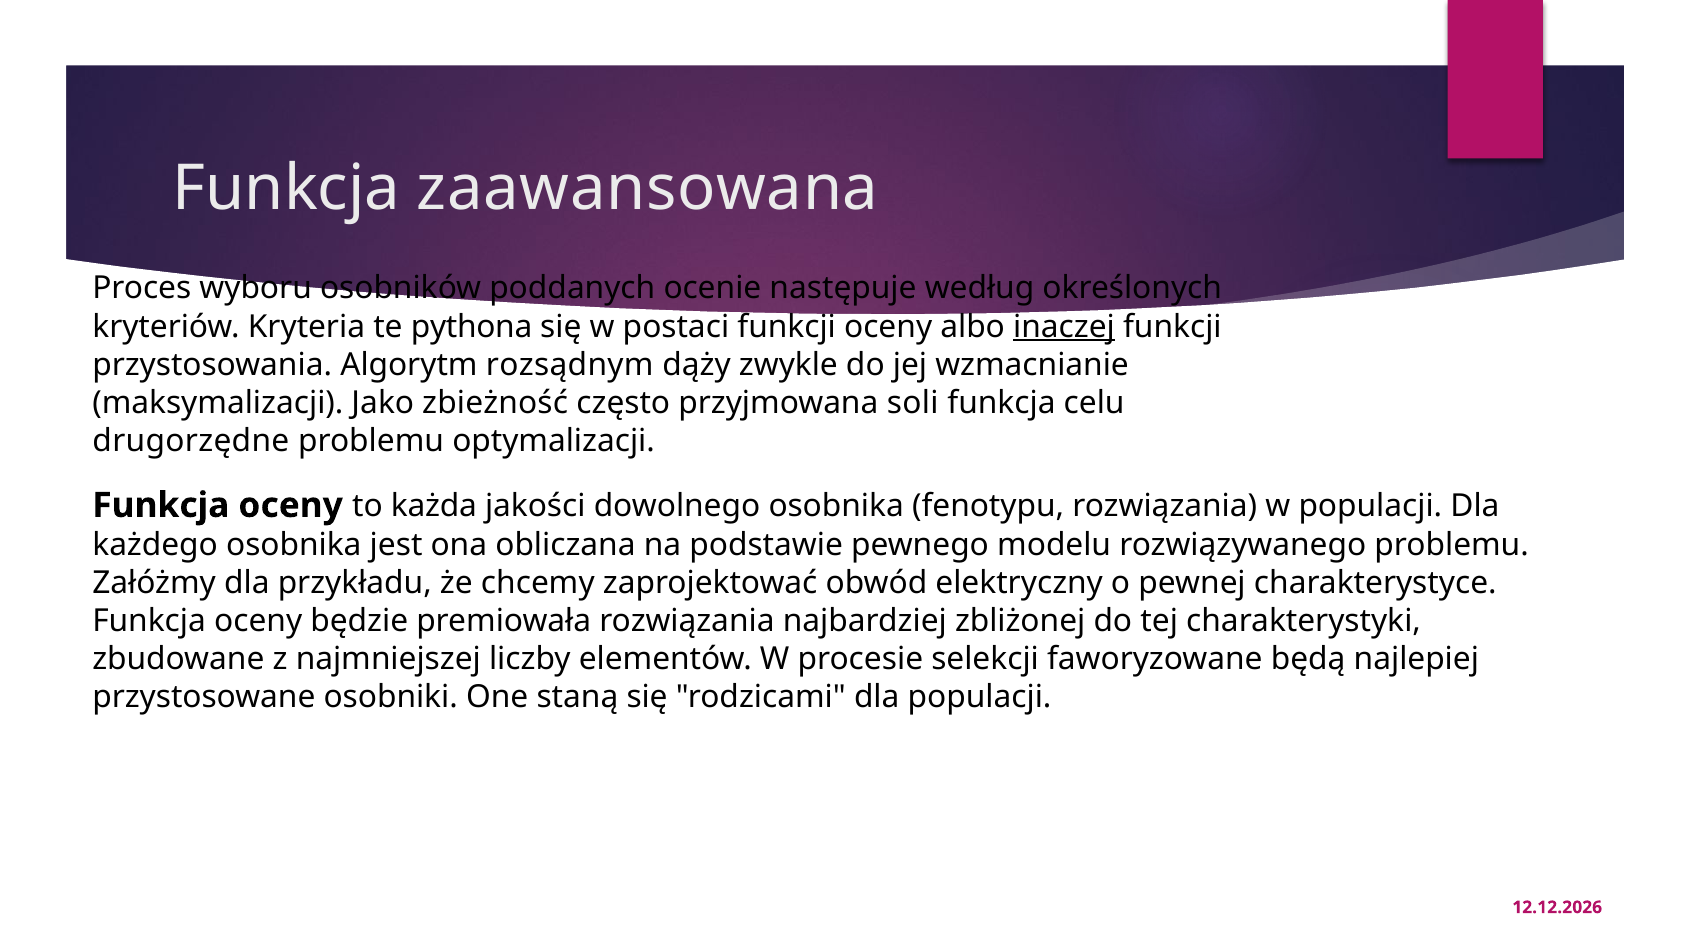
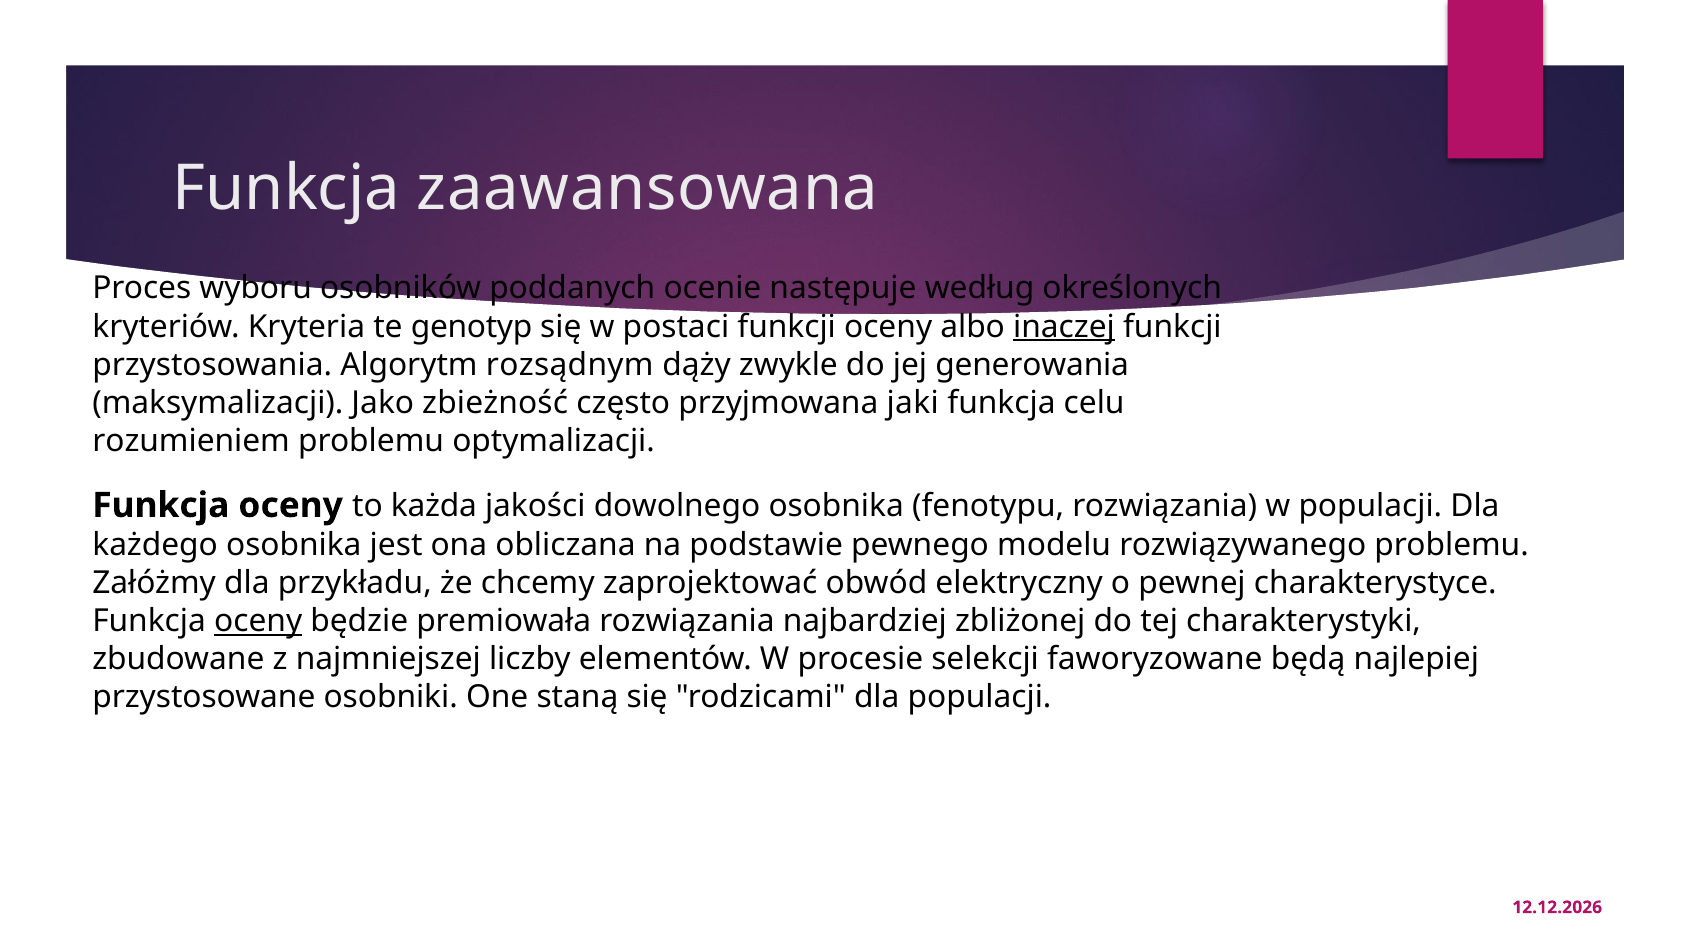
pythona: pythona -> genotyp
wzmacnianie: wzmacnianie -> generowania
soli: soli -> jaki
drugorzędne: drugorzędne -> rozumieniem
oceny at (258, 621) underline: none -> present
